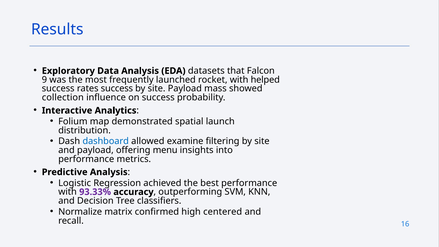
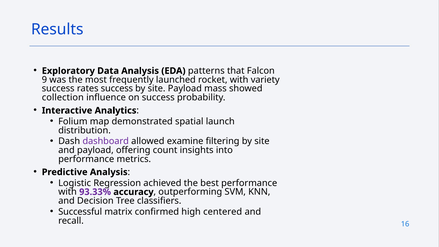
datasets: datasets -> patterns
helped: helped -> variety
dashboard colour: blue -> purple
menu: menu -> count
Normalize: Normalize -> Successful
